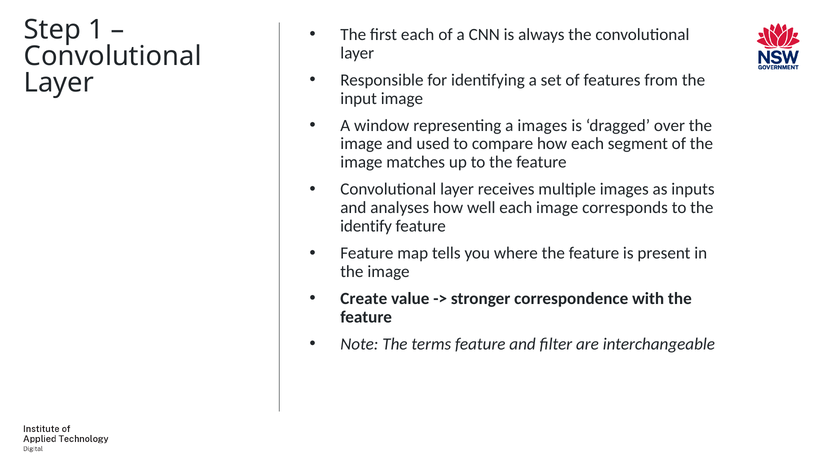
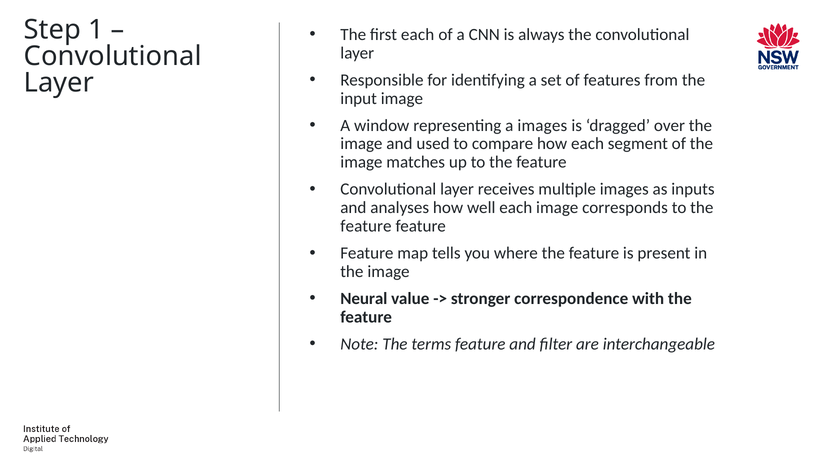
identify at (366, 226): identify -> feature
Create: Create -> Neural
